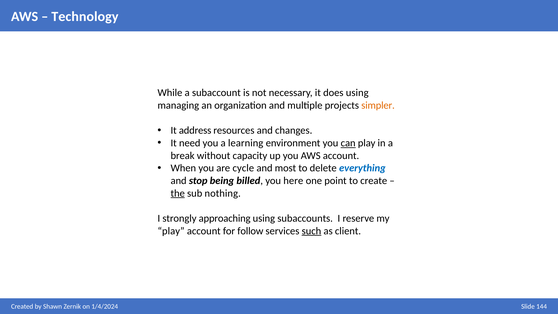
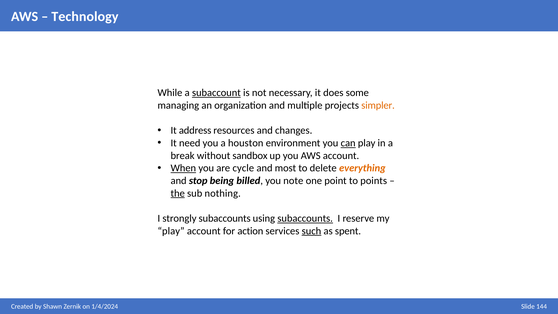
subaccount underline: none -> present
does using: using -> some
learning: learning -> houston
capacity: capacity -> sandbox
When underline: none -> present
everything colour: blue -> orange
here: here -> note
create: create -> points
strongly approaching: approaching -> subaccounts
subaccounts at (305, 218) underline: none -> present
follow: follow -> action
client: client -> spent
